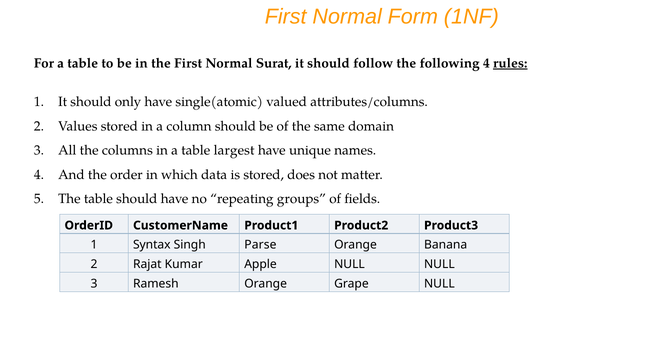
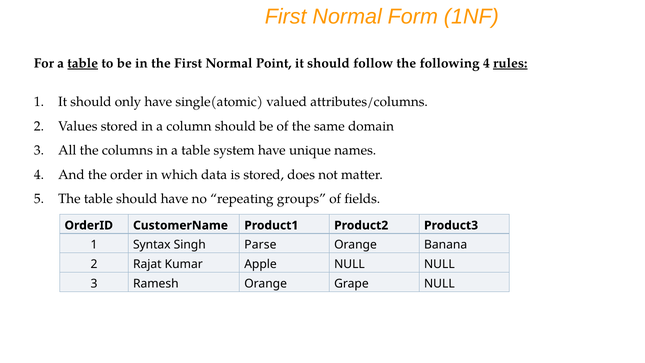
table at (83, 63) underline: none -> present
Surat: Surat -> Point
largest: largest -> system
